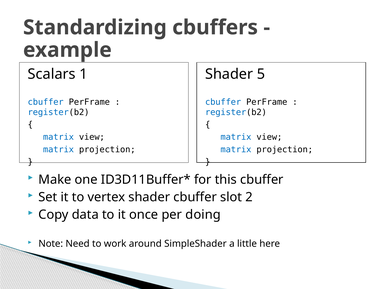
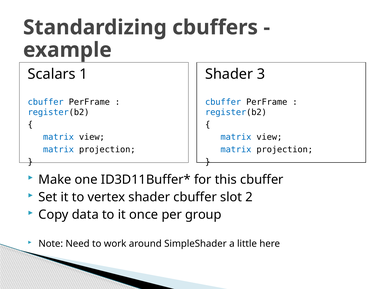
5: 5 -> 3
doing: doing -> group
